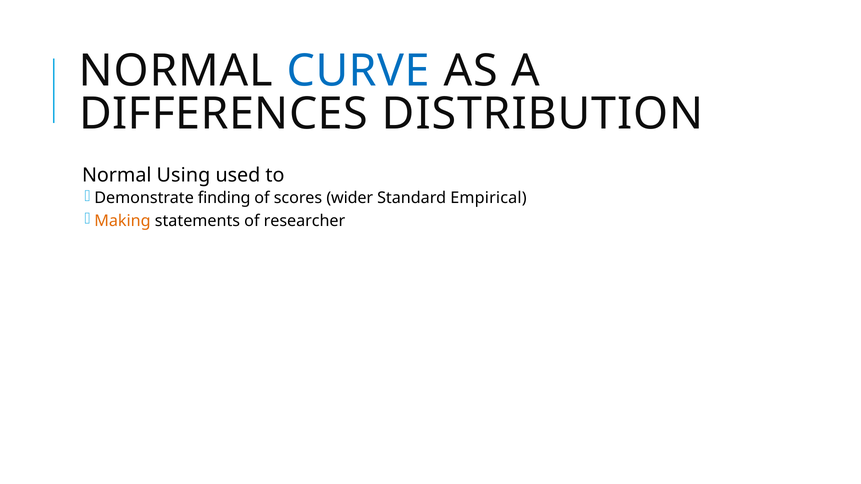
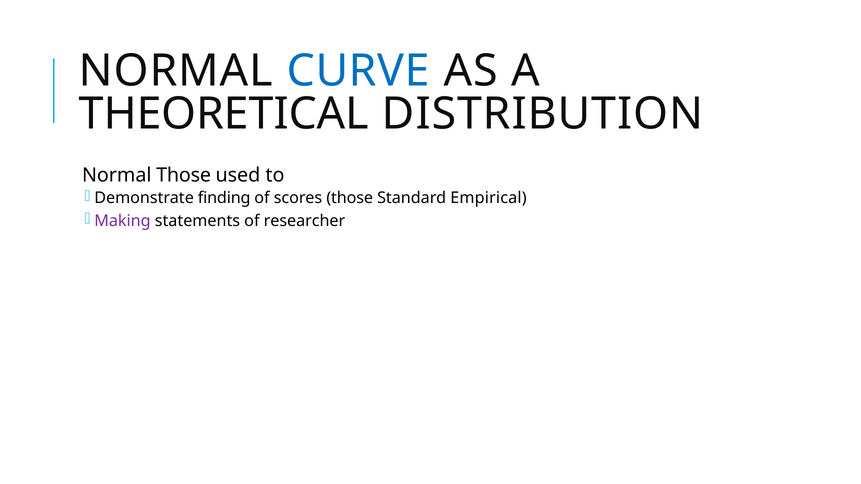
DIFFERENCES: DIFFERENCES -> THEORETICAL
Normal Using: Using -> Those
scores wider: wider -> those
Making colour: orange -> purple
